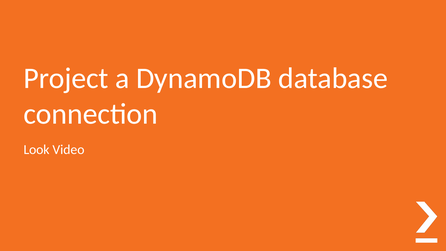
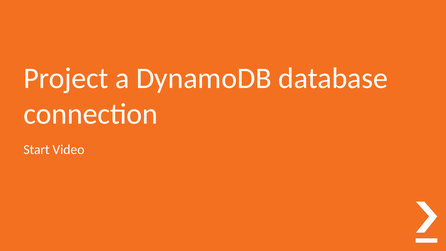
Look: Look -> Start
